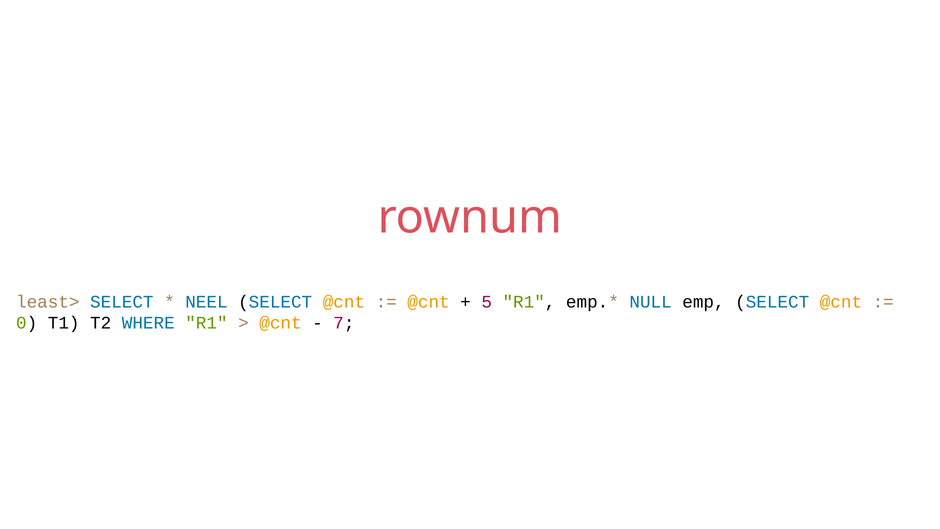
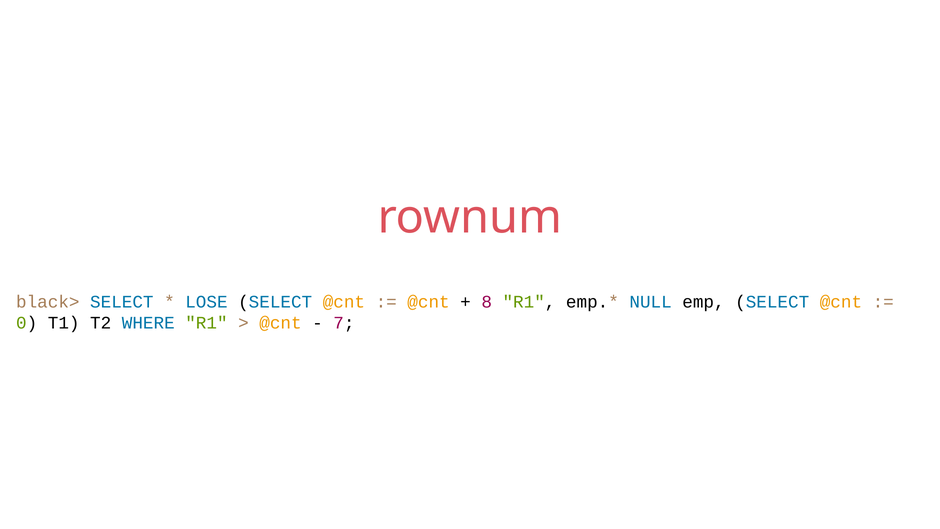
least>: least> -> black>
NEEL: NEEL -> LOSE
5: 5 -> 8
